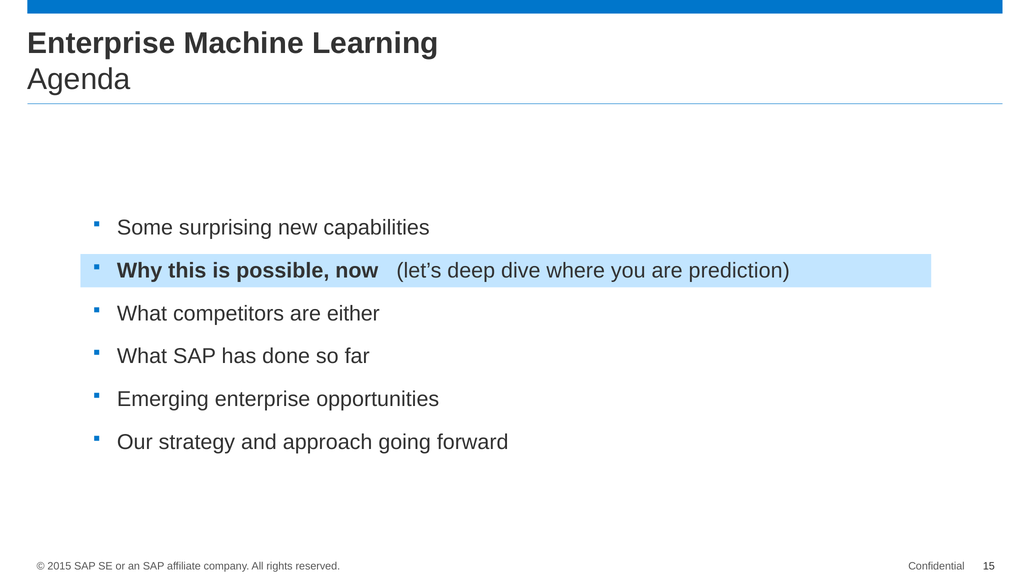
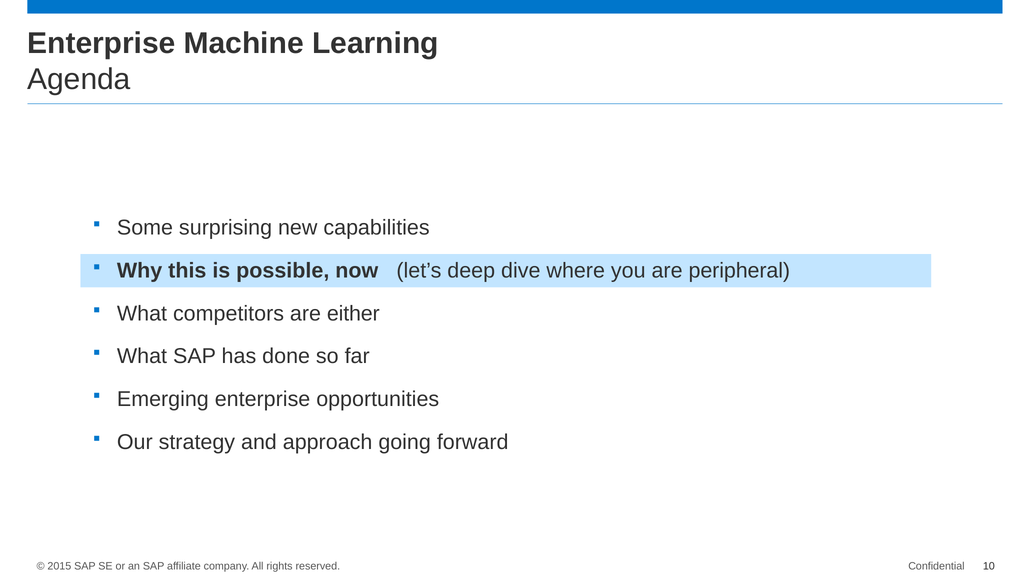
prediction: prediction -> peripheral
15: 15 -> 10
